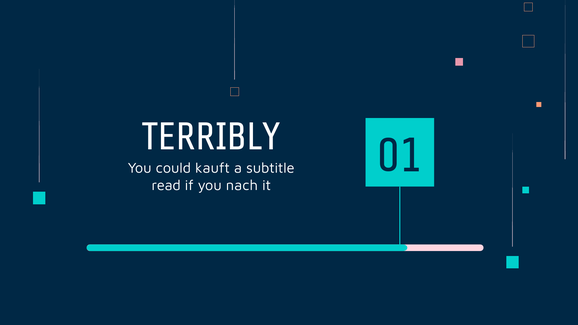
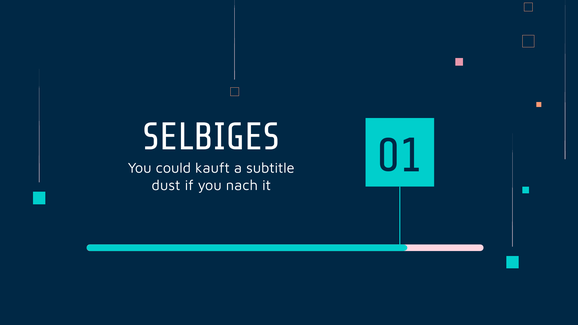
TERRIBLY: TERRIBLY -> SELBIGES
read: read -> dust
